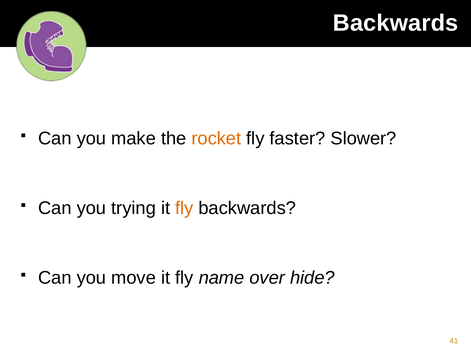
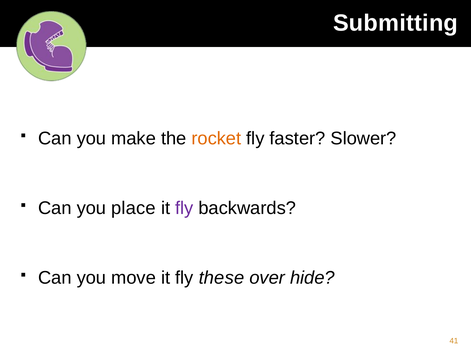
Backwards at (396, 23): Backwards -> Submitting
trying: trying -> place
fly at (184, 208) colour: orange -> purple
name: name -> these
